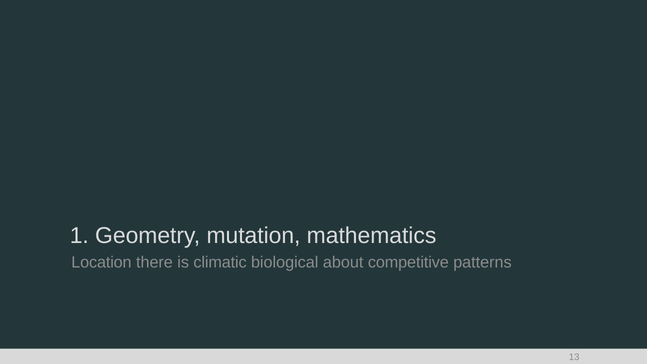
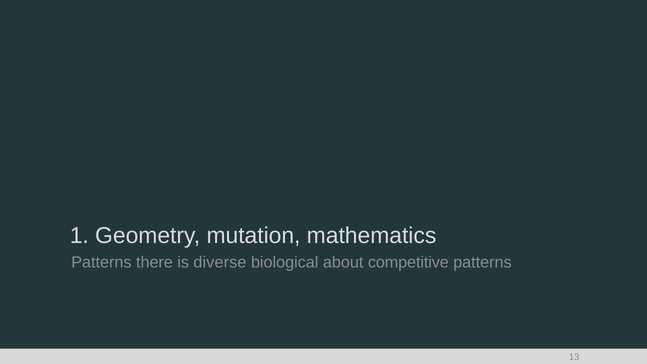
Location at (101, 262): Location -> Patterns
climatic: climatic -> diverse
